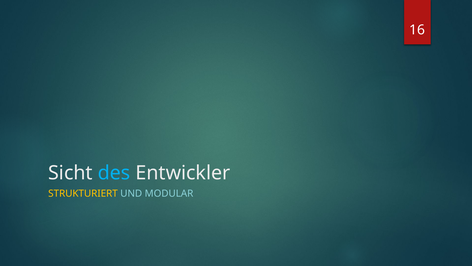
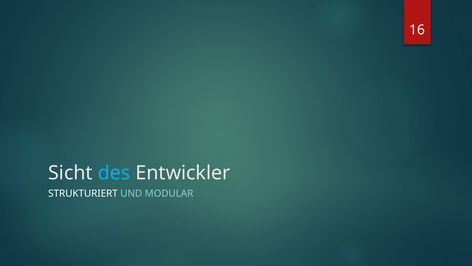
STRUKTURIERT colour: yellow -> white
